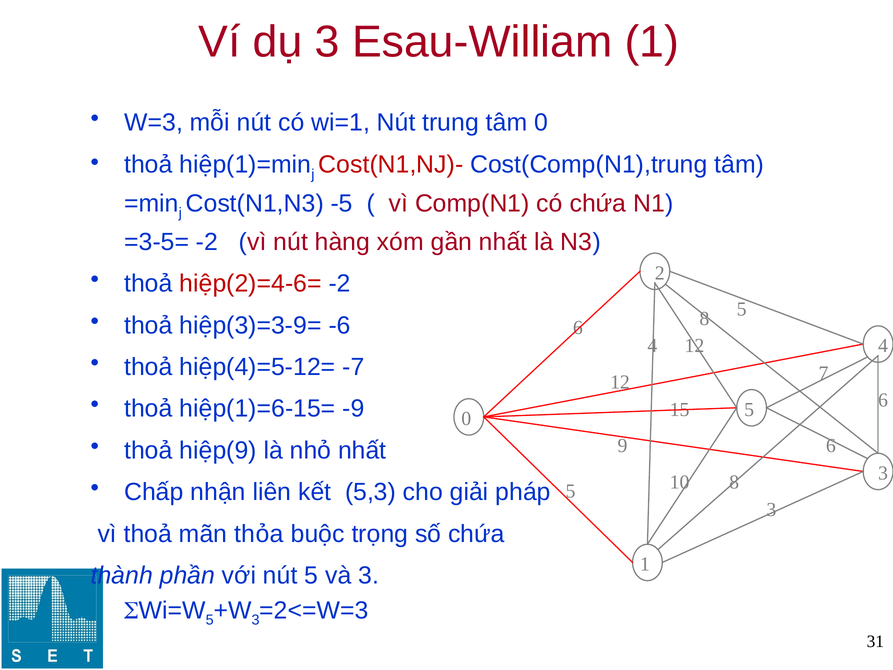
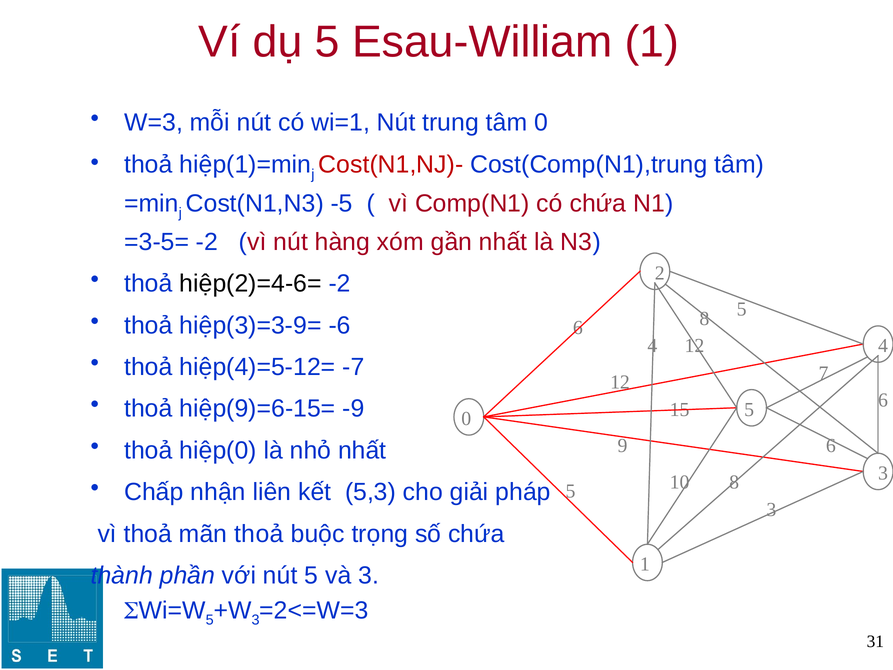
dụ 3: 3 -> 5
hiệp(2)=4-6= colour: red -> black
hiệp(1)=6-15=: hiệp(1)=6-15= -> hiệp(9)=6-15=
hiệp(9: hiệp(9 -> hiệp(0
mãn thỏa: thỏa -> thoả
